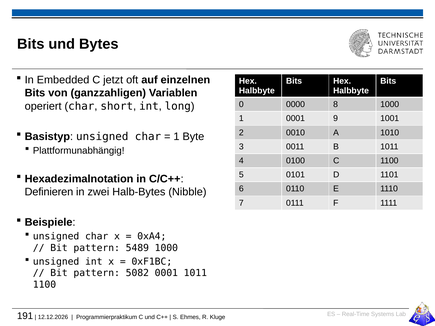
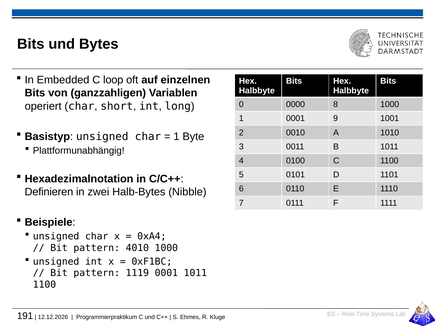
jetzt: jetzt -> loop
5489: 5489 -> 4010
5082: 5082 -> 1119
